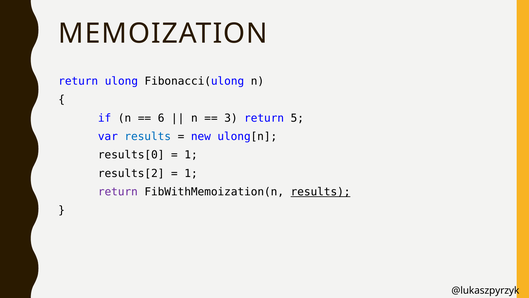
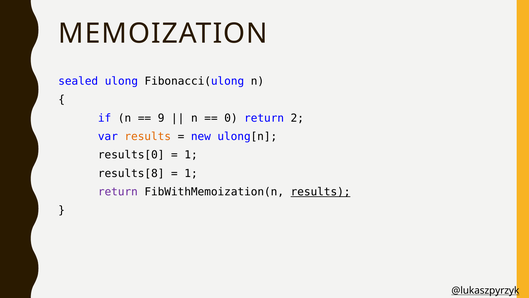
return at (78, 81): return -> sealed
6: 6 -> 9
3: 3 -> 0
5: 5 -> 2
results at (148, 136) colour: blue -> orange
results[2: results[2 -> results[8
@lukaszpyrzyk underline: none -> present
